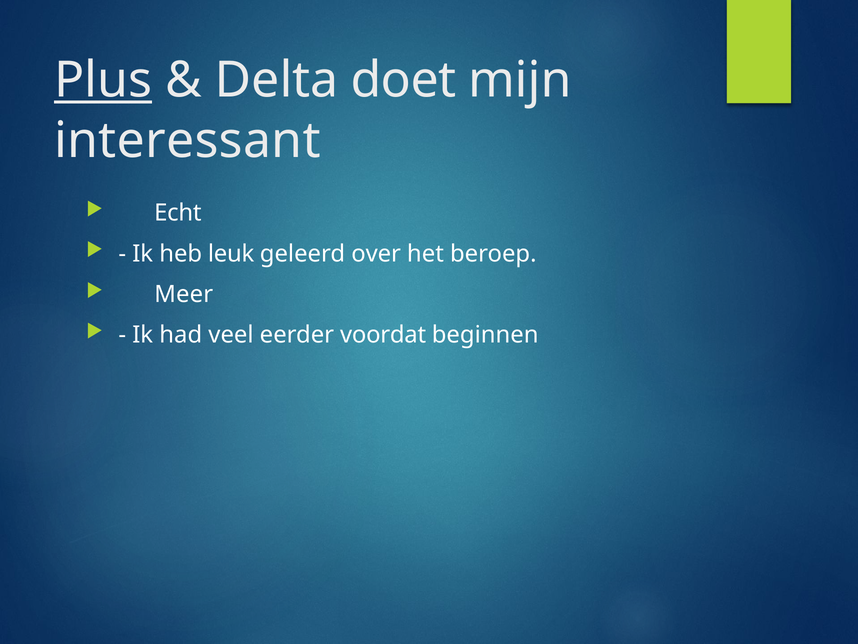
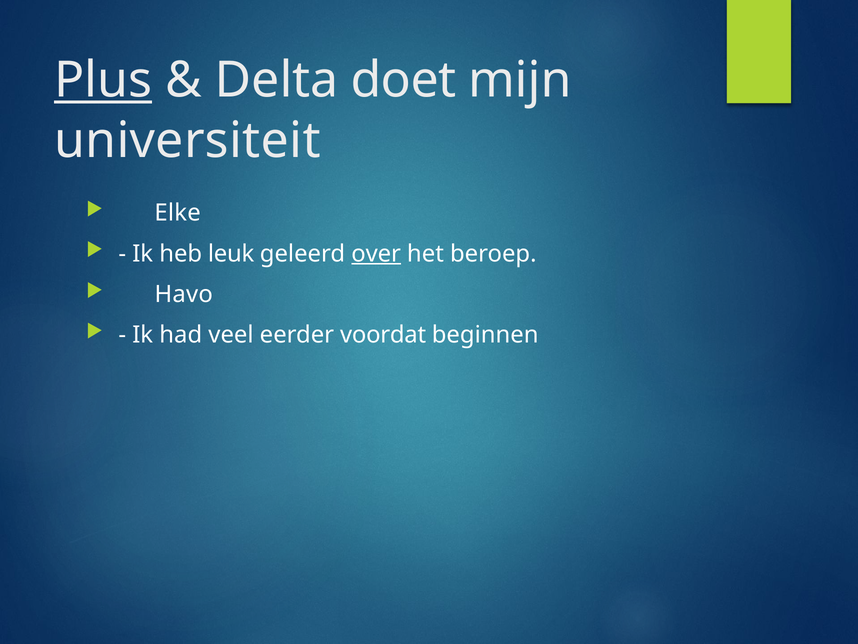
interessant: interessant -> universiteit
Echt: Echt -> Elke
over underline: none -> present
Meer: Meer -> Havo
